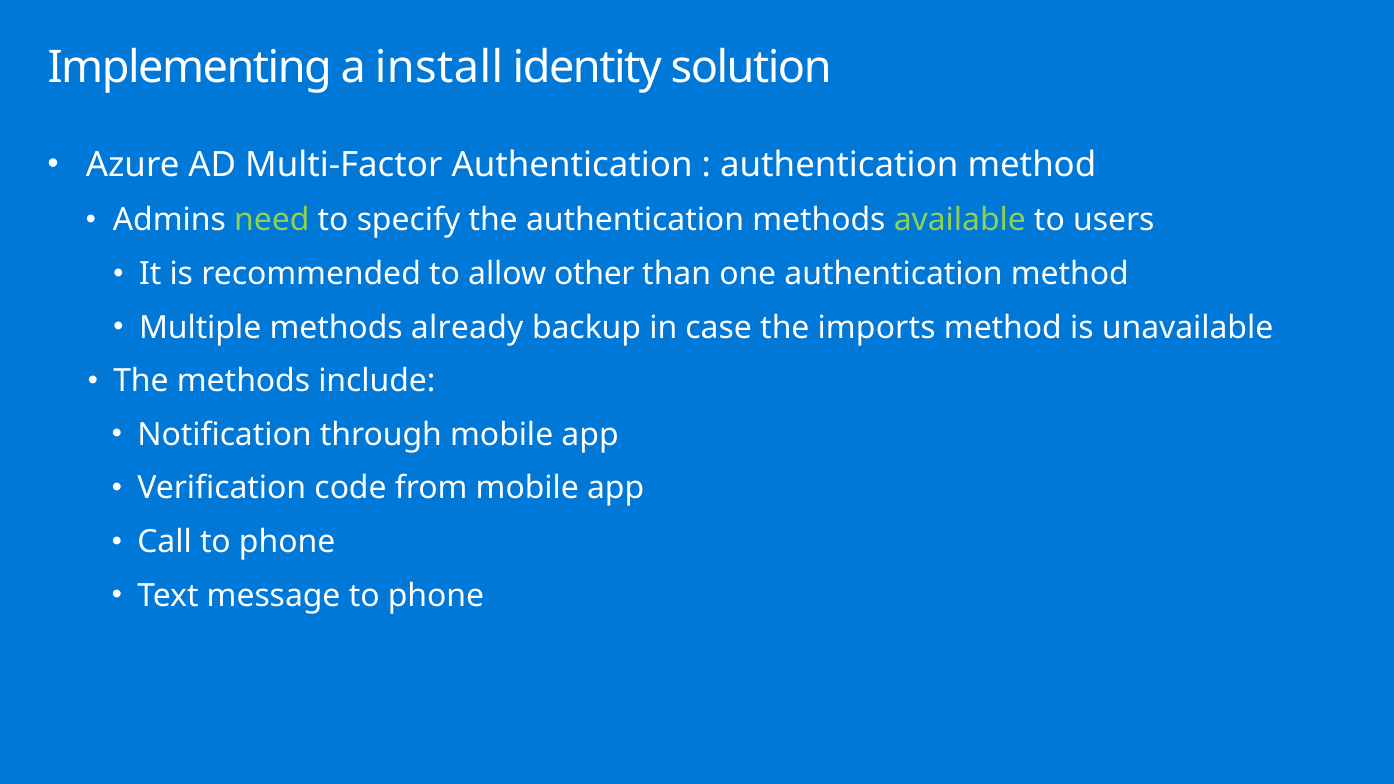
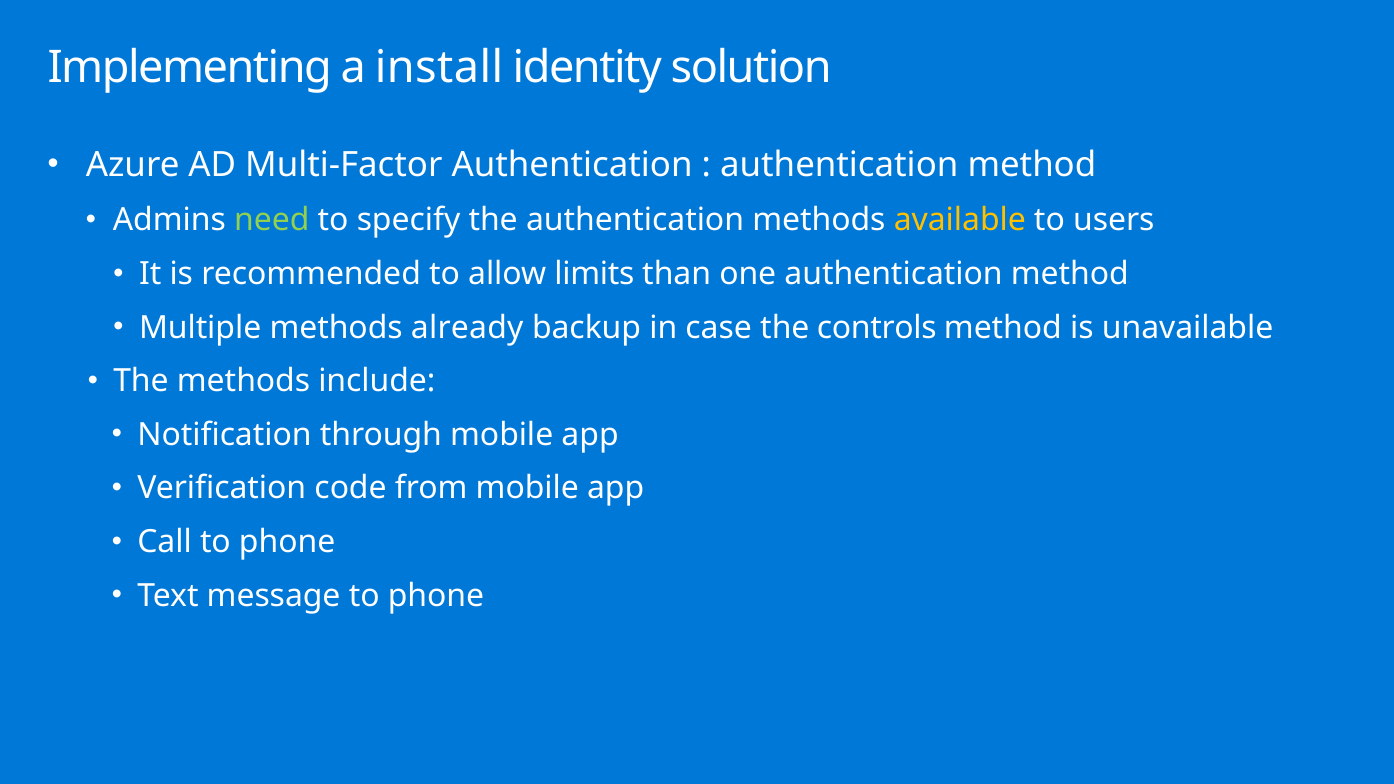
available colour: light green -> yellow
other: other -> limits
imports: imports -> controls
